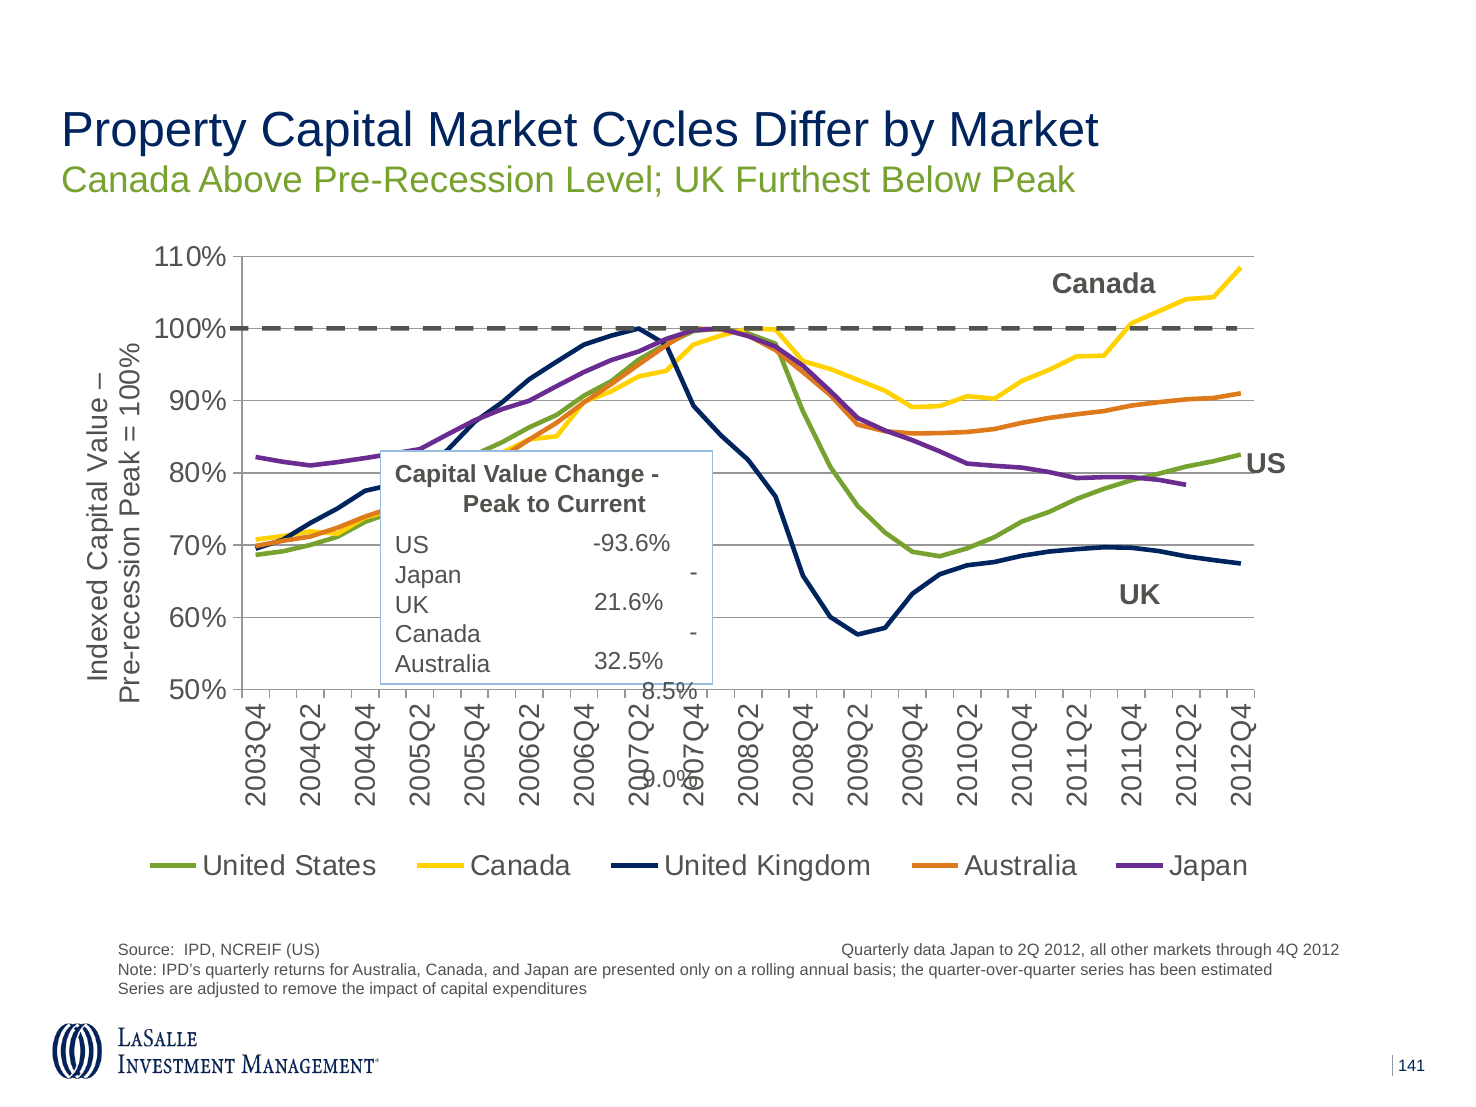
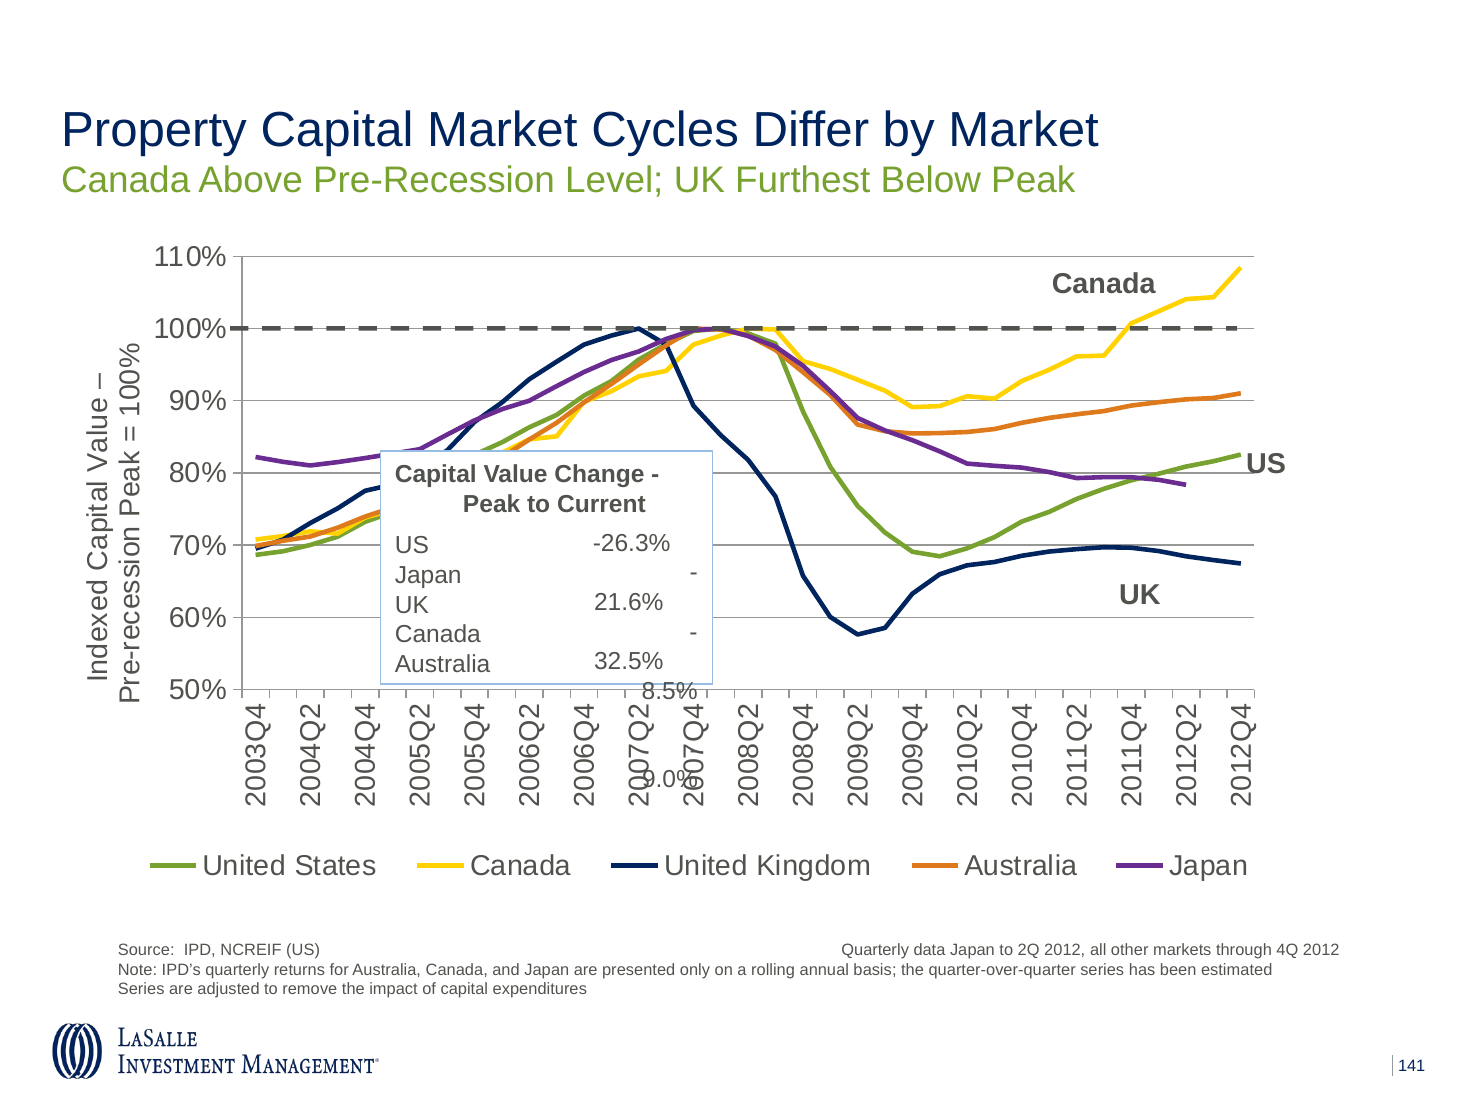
-93.6%: -93.6% -> -26.3%
